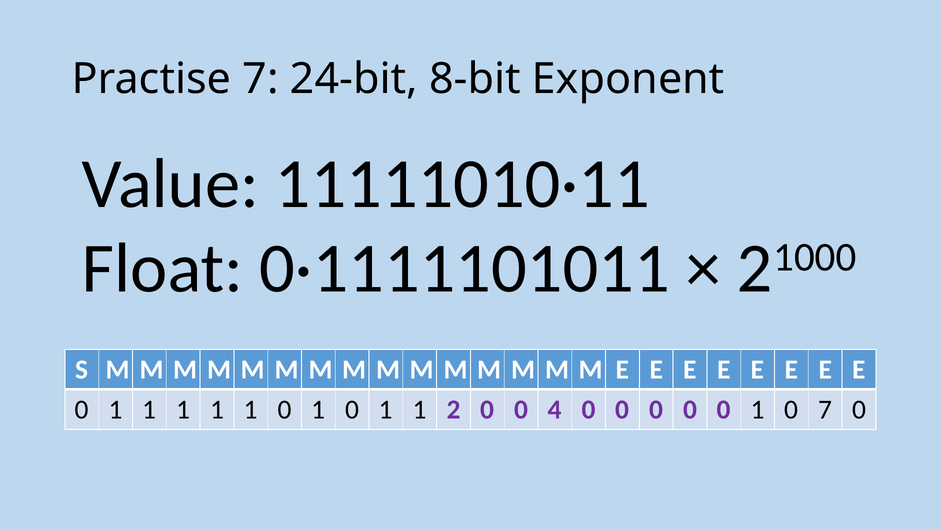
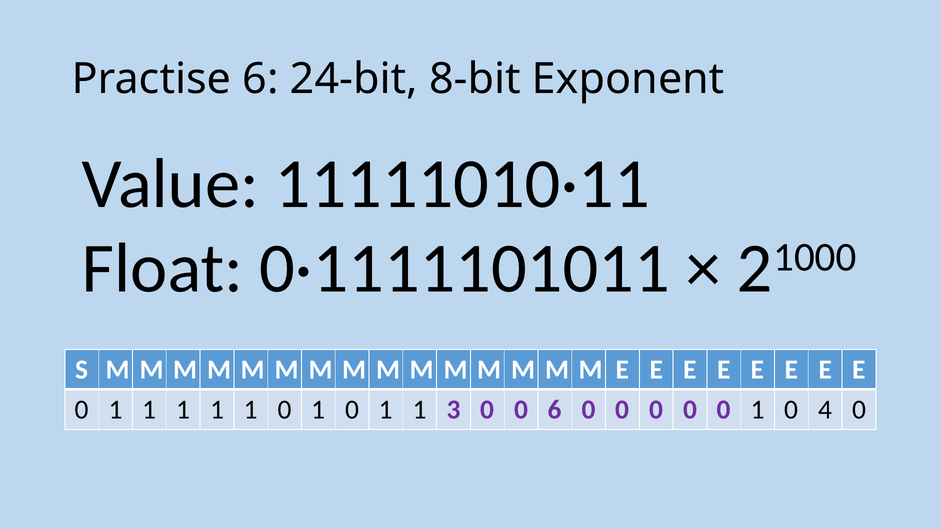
Practise 7: 7 -> 6
2: 2 -> 3
0 4: 4 -> 6
0 7: 7 -> 4
